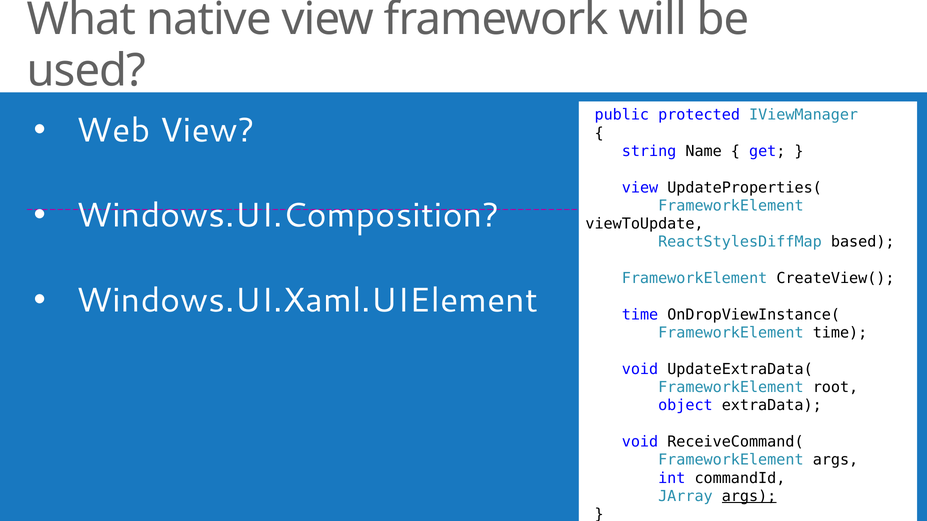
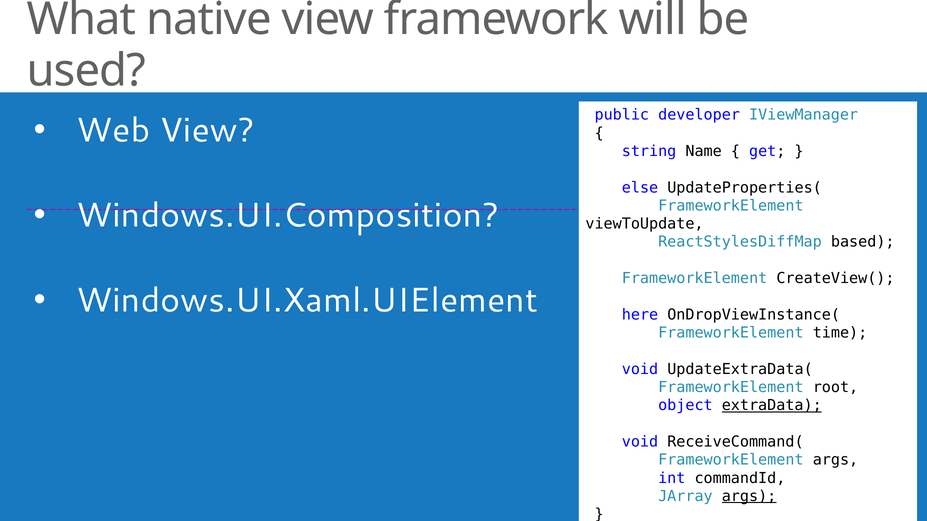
protected: protected -> developer
view at (640, 188): view -> else
time at (640, 315): time -> here
extraData underline: none -> present
